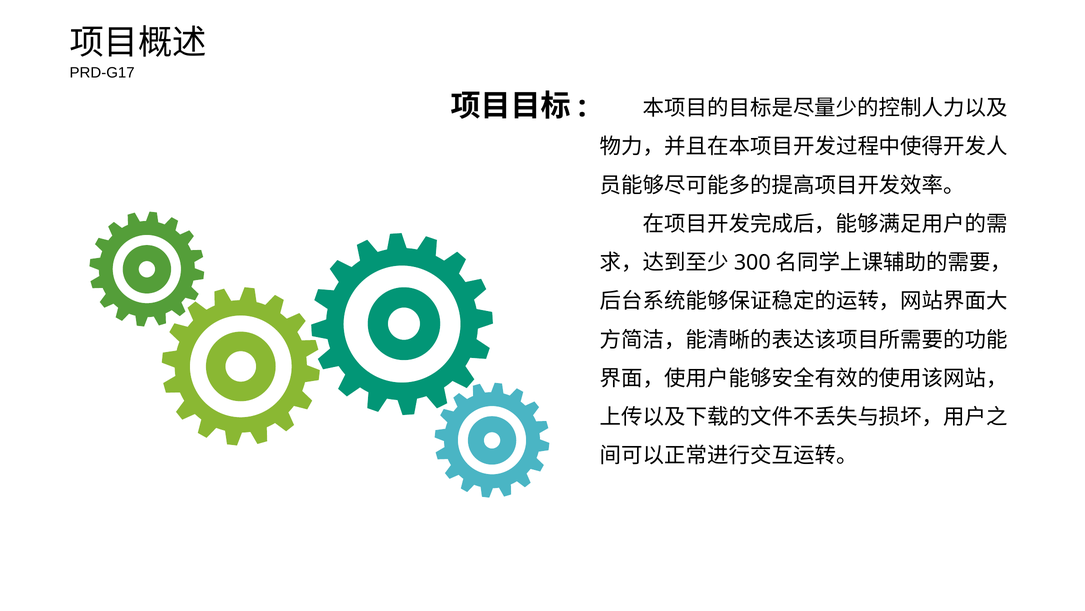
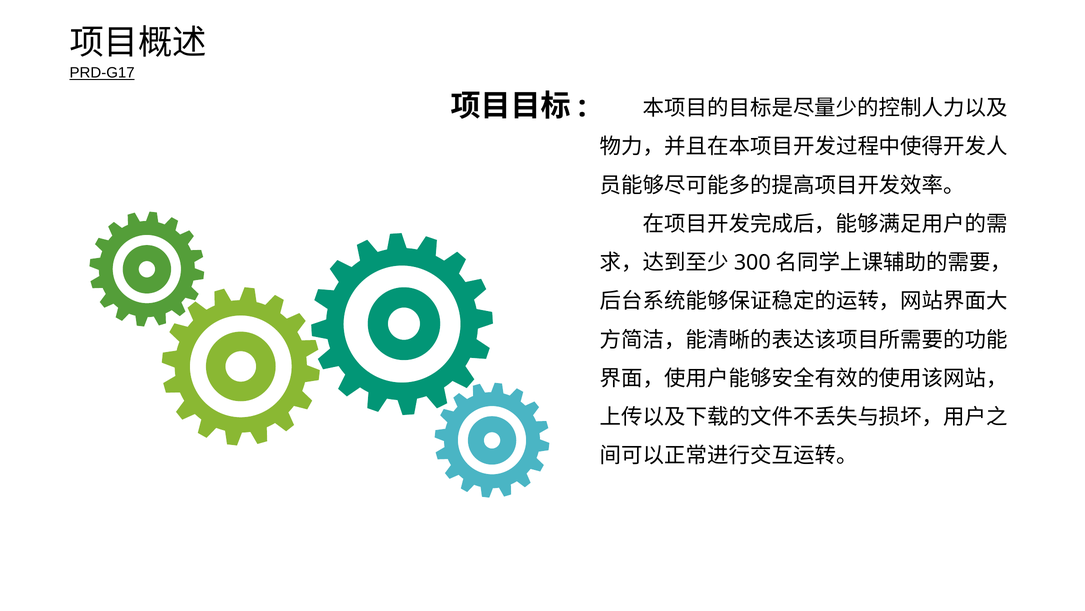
PRD-G17 underline: none -> present
